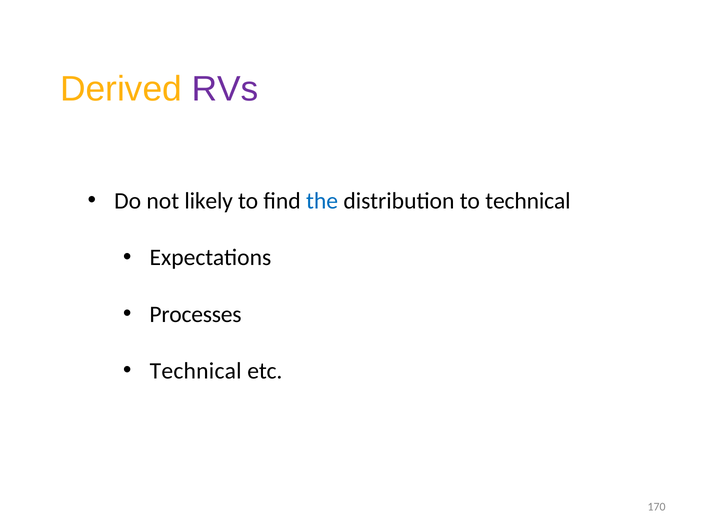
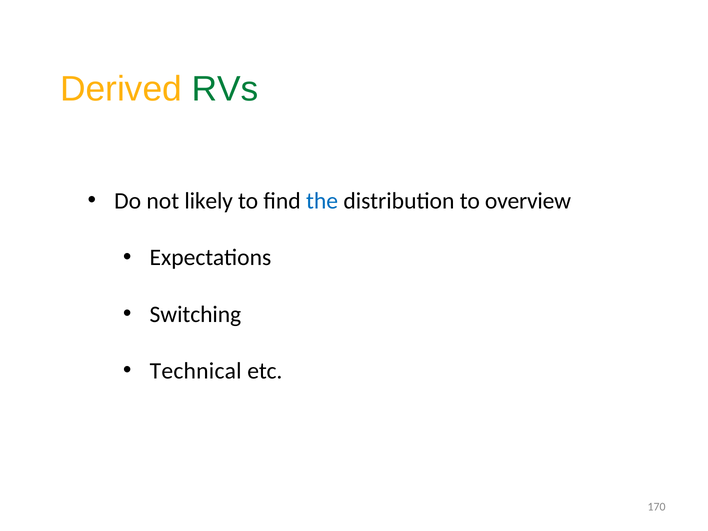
RVs colour: purple -> green
to technical: technical -> overview
Processes: Processes -> Switching
